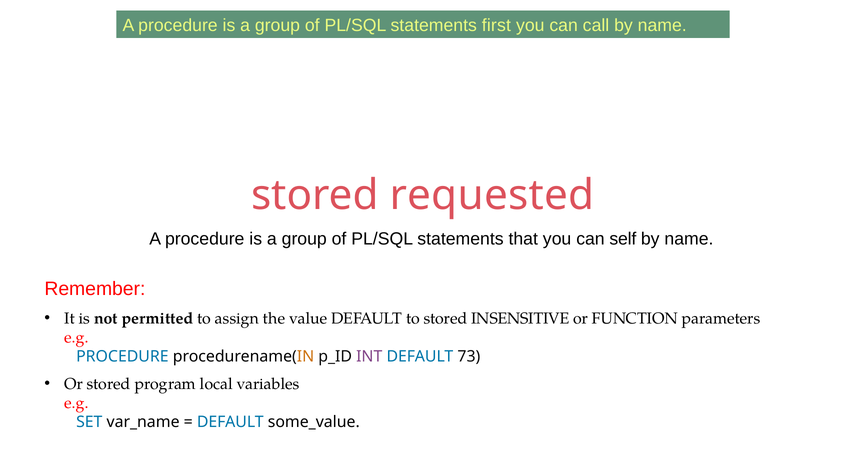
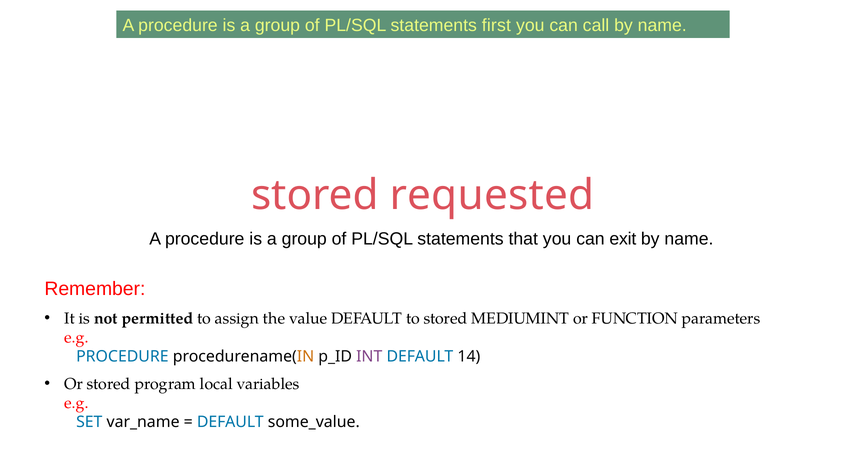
self: self -> exit
INSENSITIVE: INSENSITIVE -> MEDIUMINT
73: 73 -> 14
